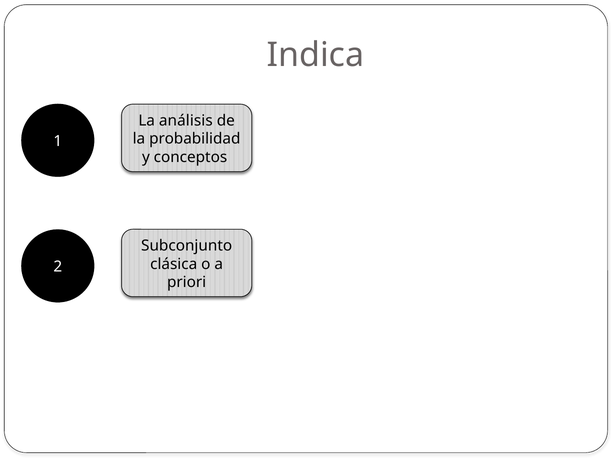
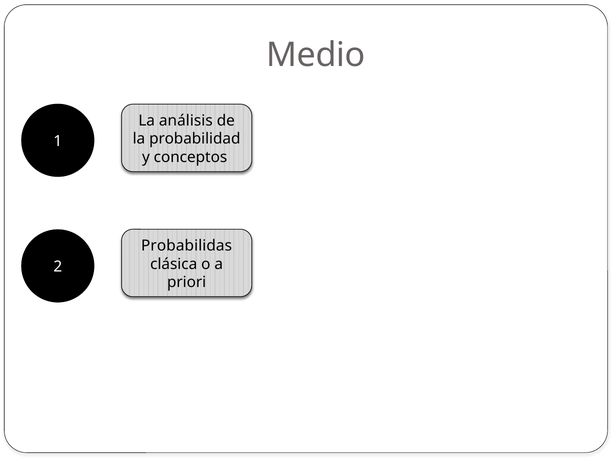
Indica: Indica -> Medio
Subconjunto: Subconjunto -> Probabilidas
